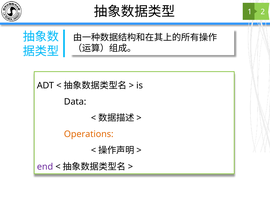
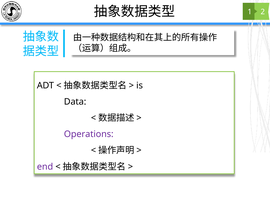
Operations colour: orange -> purple
